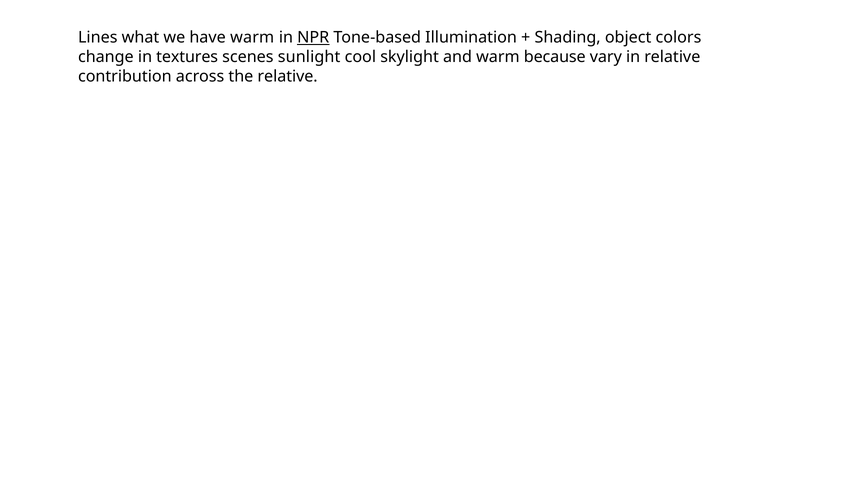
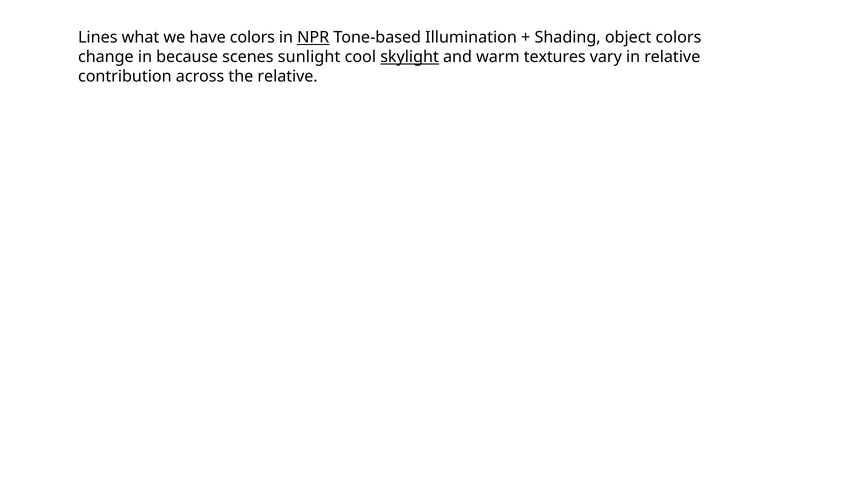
have warm: warm -> colors
textures: textures -> because
skylight underline: none -> present
because: because -> textures
